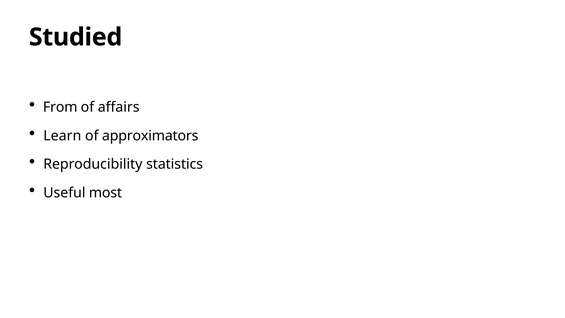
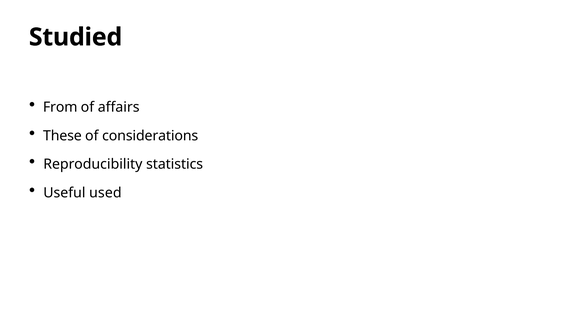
Learn: Learn -> These
approximators: approximators -> considerations
most: most -> used
